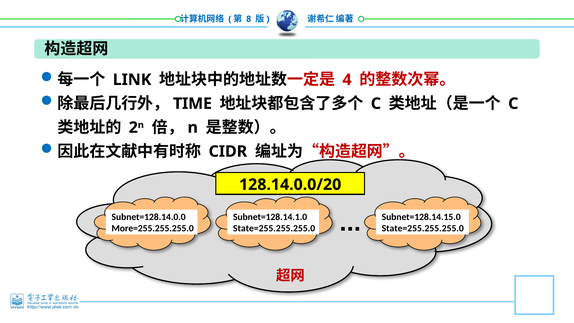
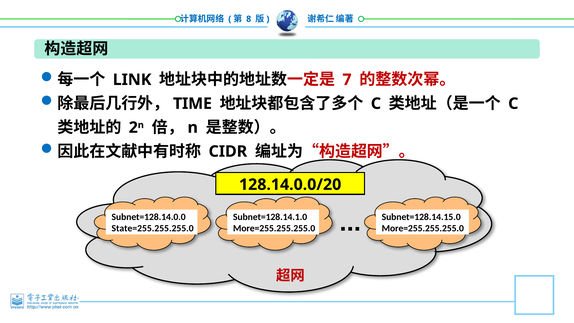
4: 4 -> 7
More=255.255.255.0: More=255.255.255.0 -> State=255.255.255.0
State=255.255.255.0 at (274, 228): State=255.255.255.0 -> More=255.255.255.0
State=255.255.255.0 at (423, 228): State=255.255.255.0 -> More=255.255.255.0
